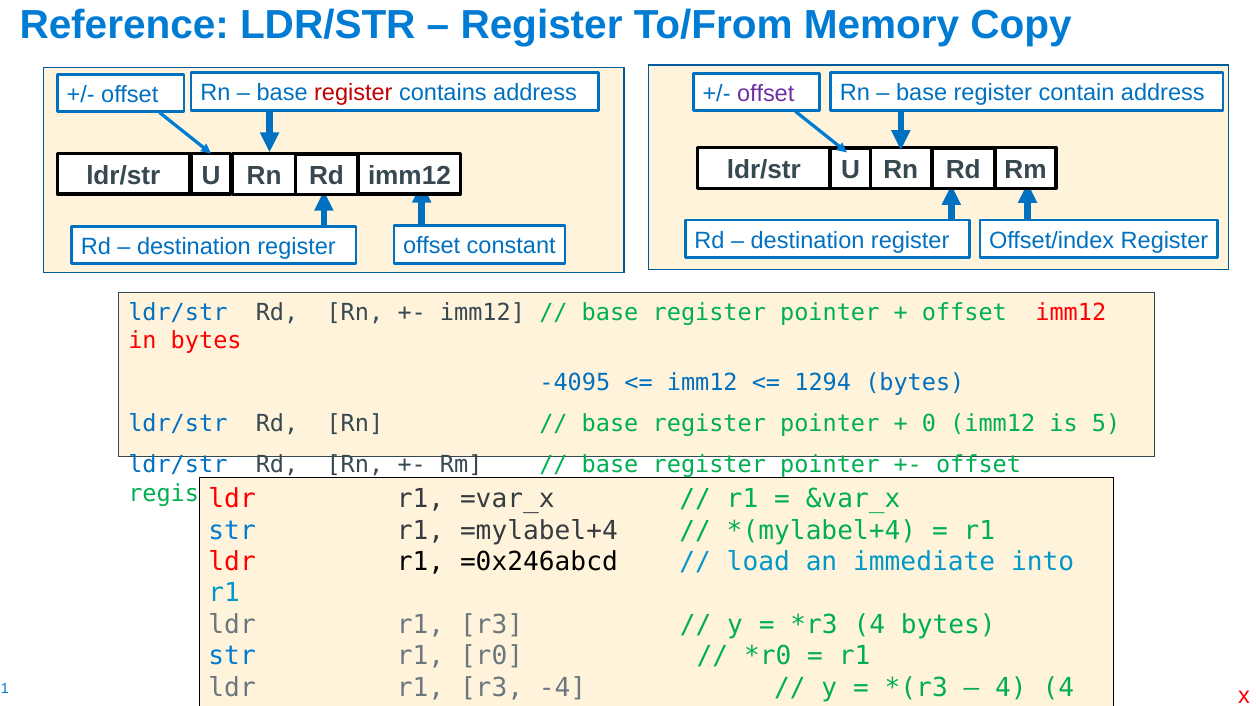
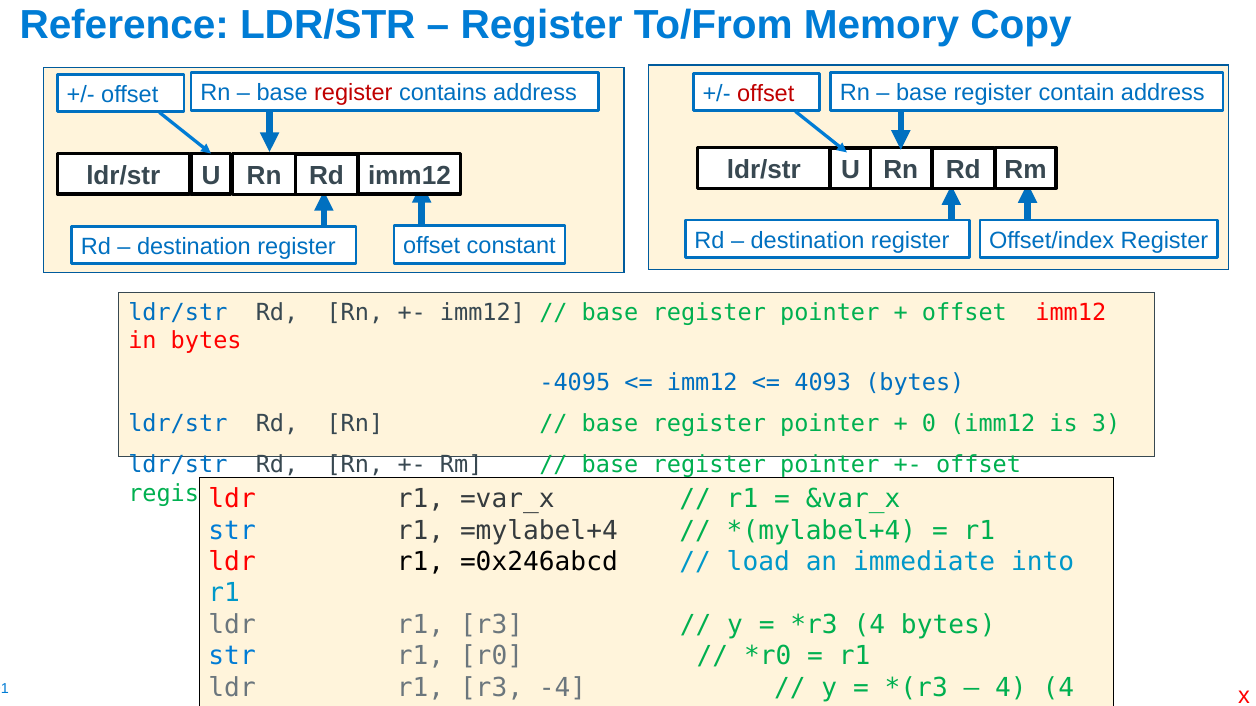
offset at (766, 94) colour: purple -> red
1294: 1294 -> 4093
5: 5 -> 3
